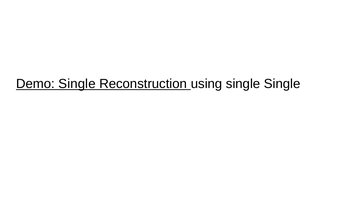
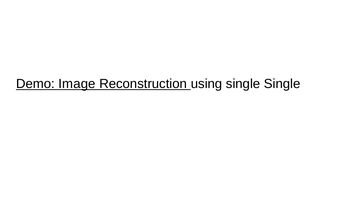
Demo Single: Single -> Image
